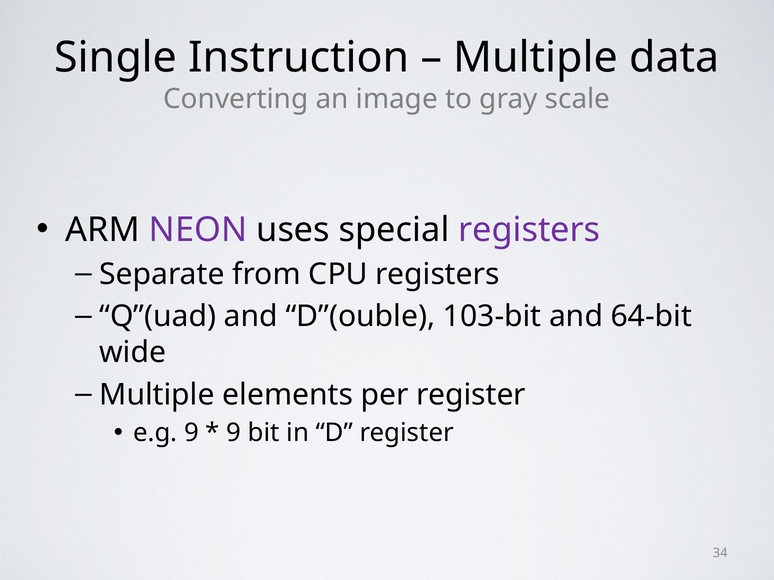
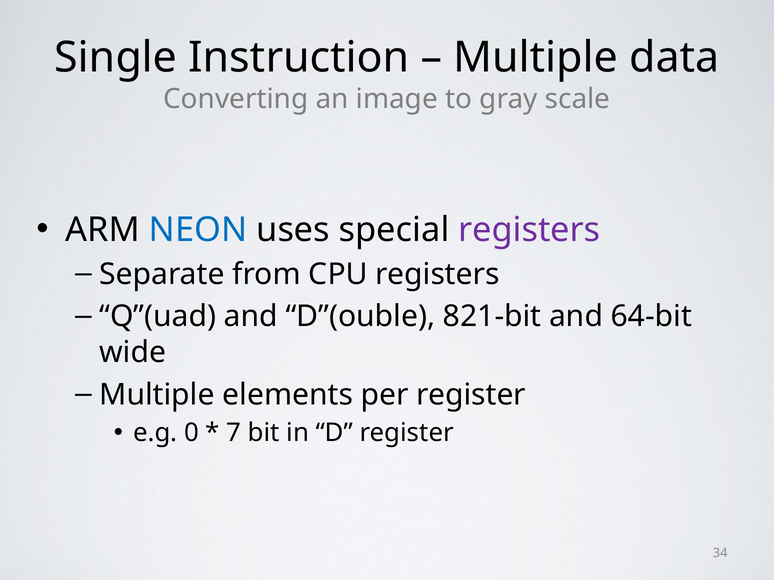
NEON colour: purple -> blue
103-bit: 103-bit -> 821-bit
e.g 9: 9 -> 0
9 at (234, 433): 9 -> 7
